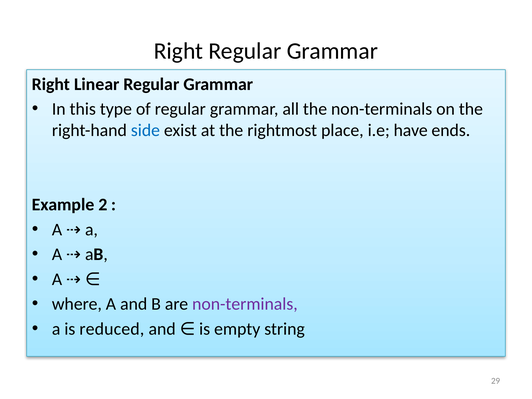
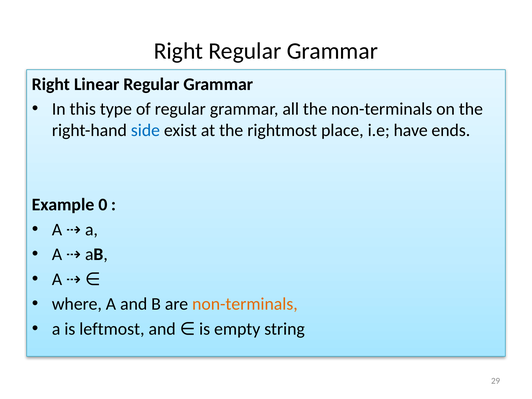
2: 2 -> 0
non-terminals at (245, 304) colour: purple -> orange
reduced: reduced -> leftmost
